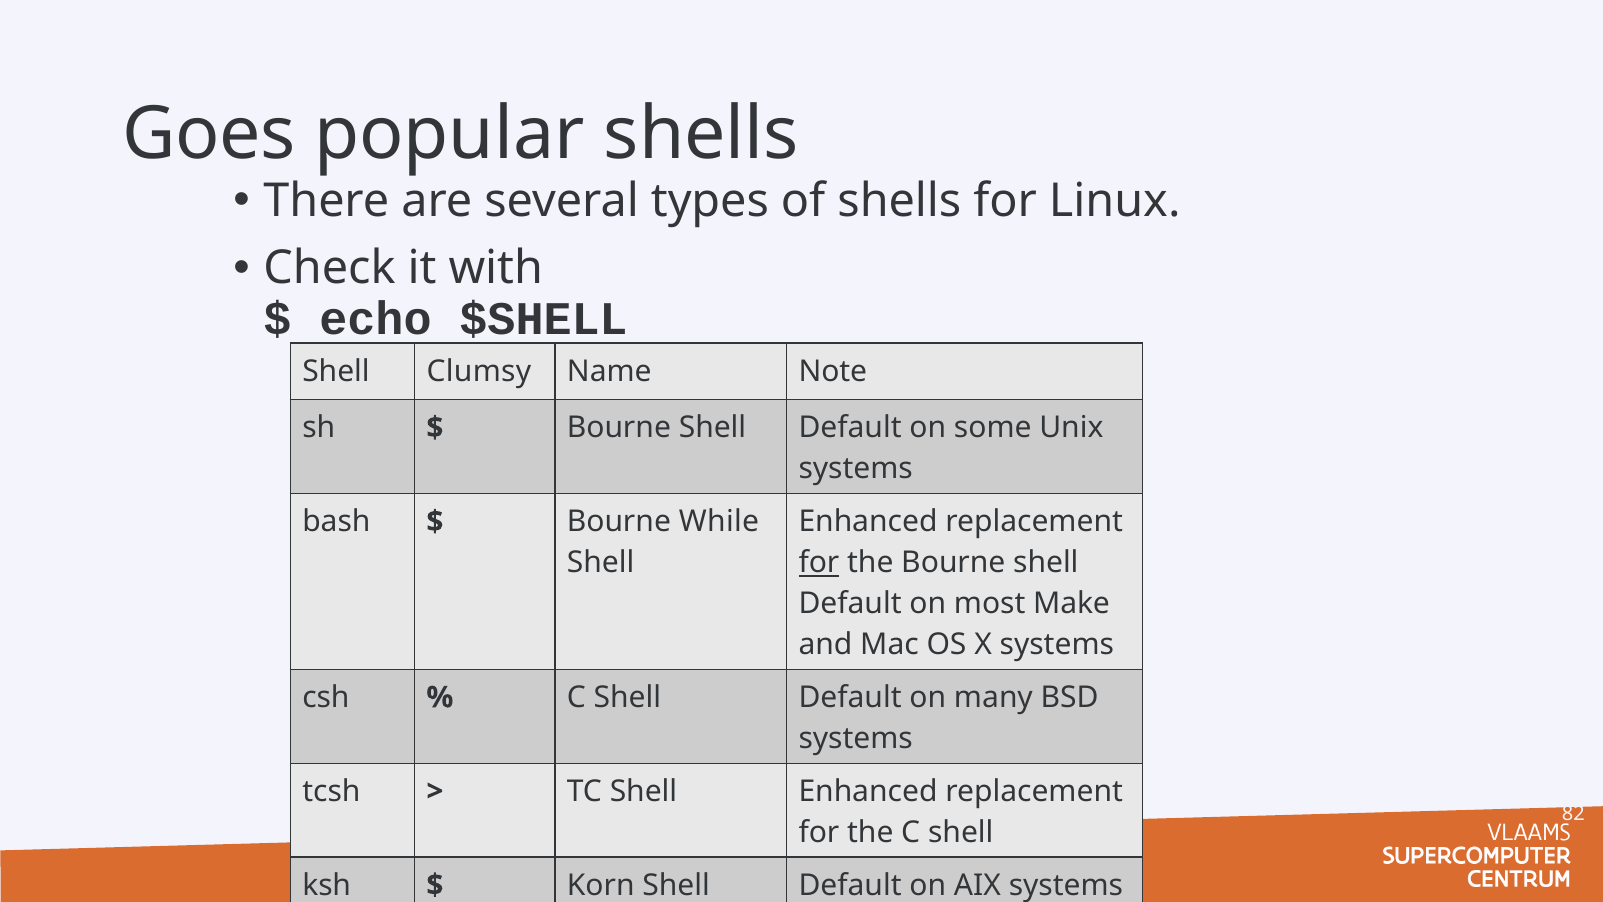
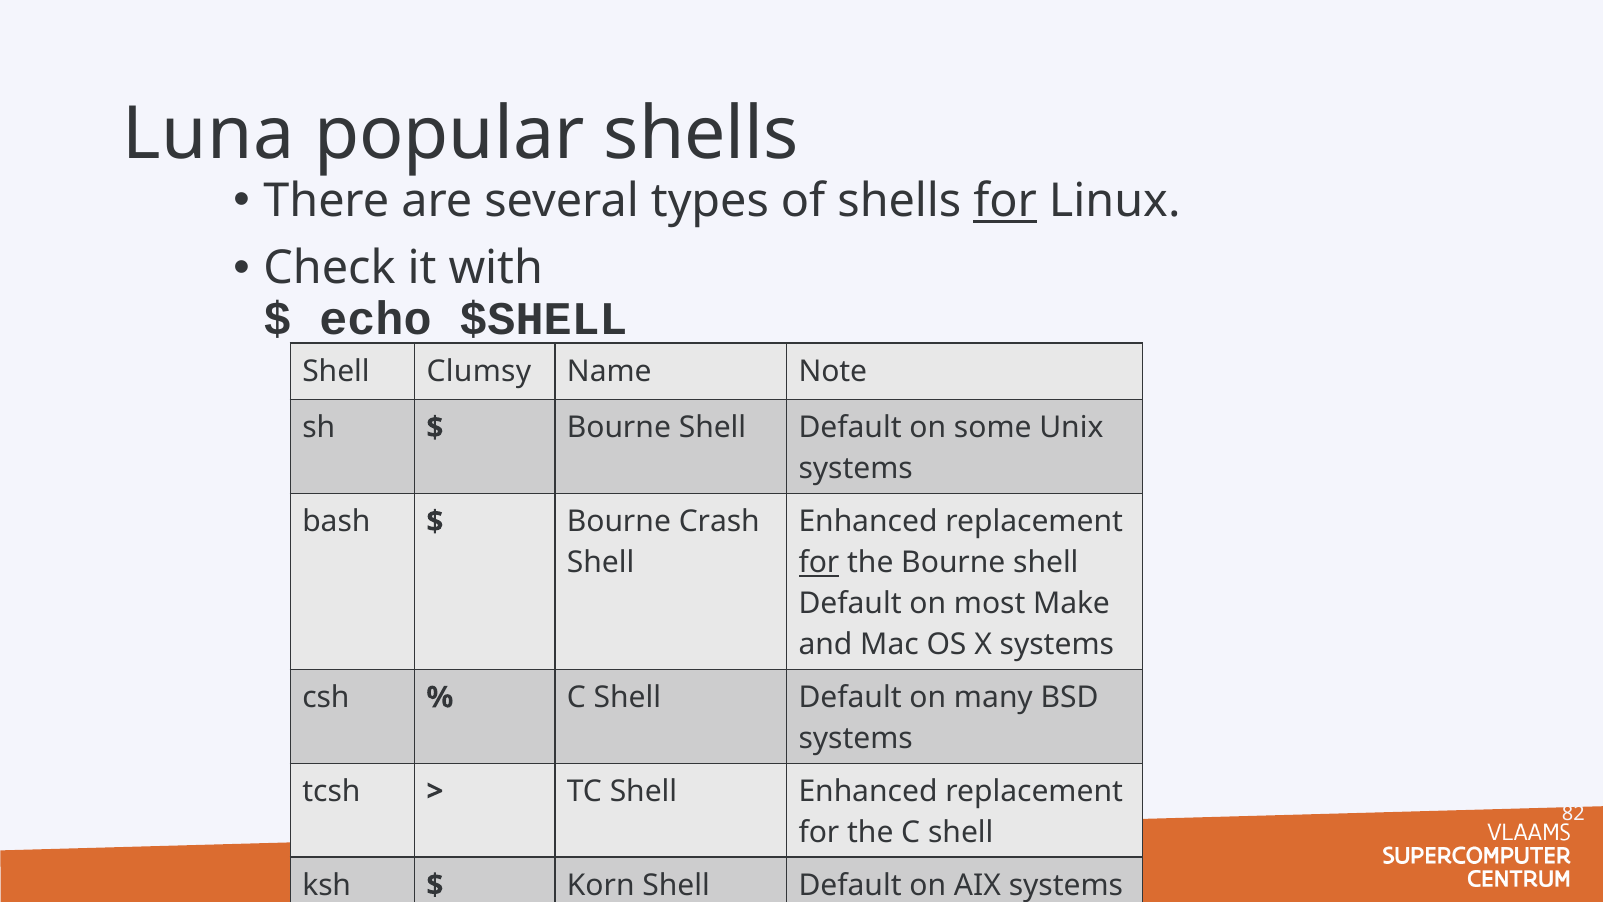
Goes: Goes -> Luna
for at (1005, 201) underline: none -> present
While: While -> Crash
